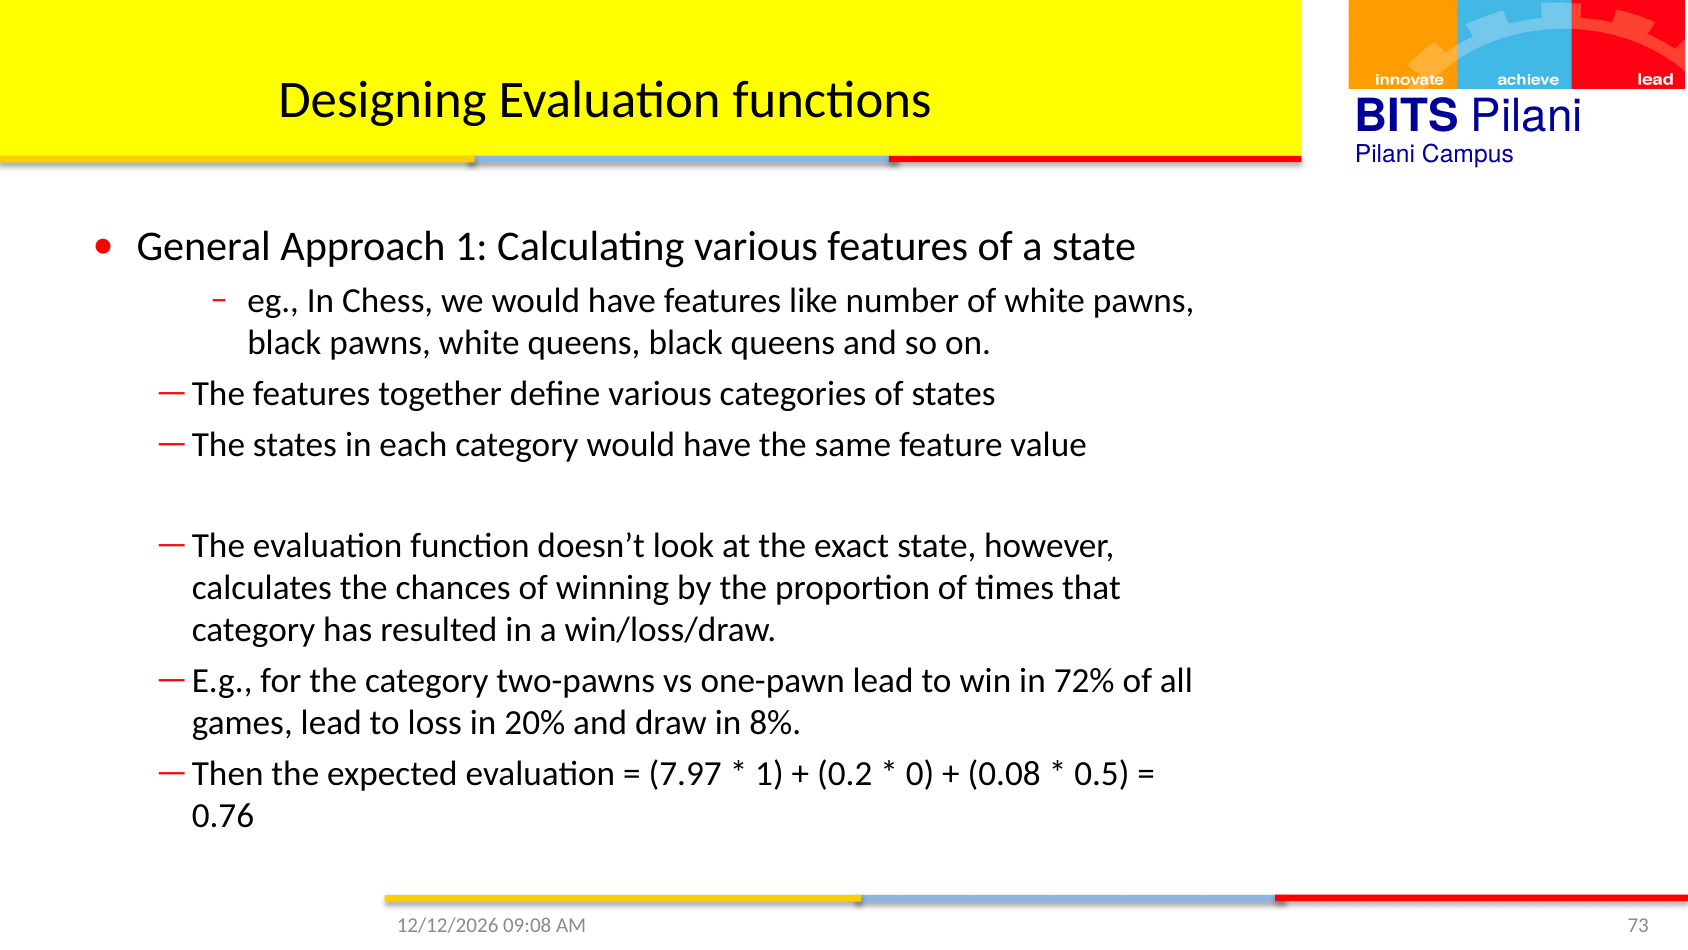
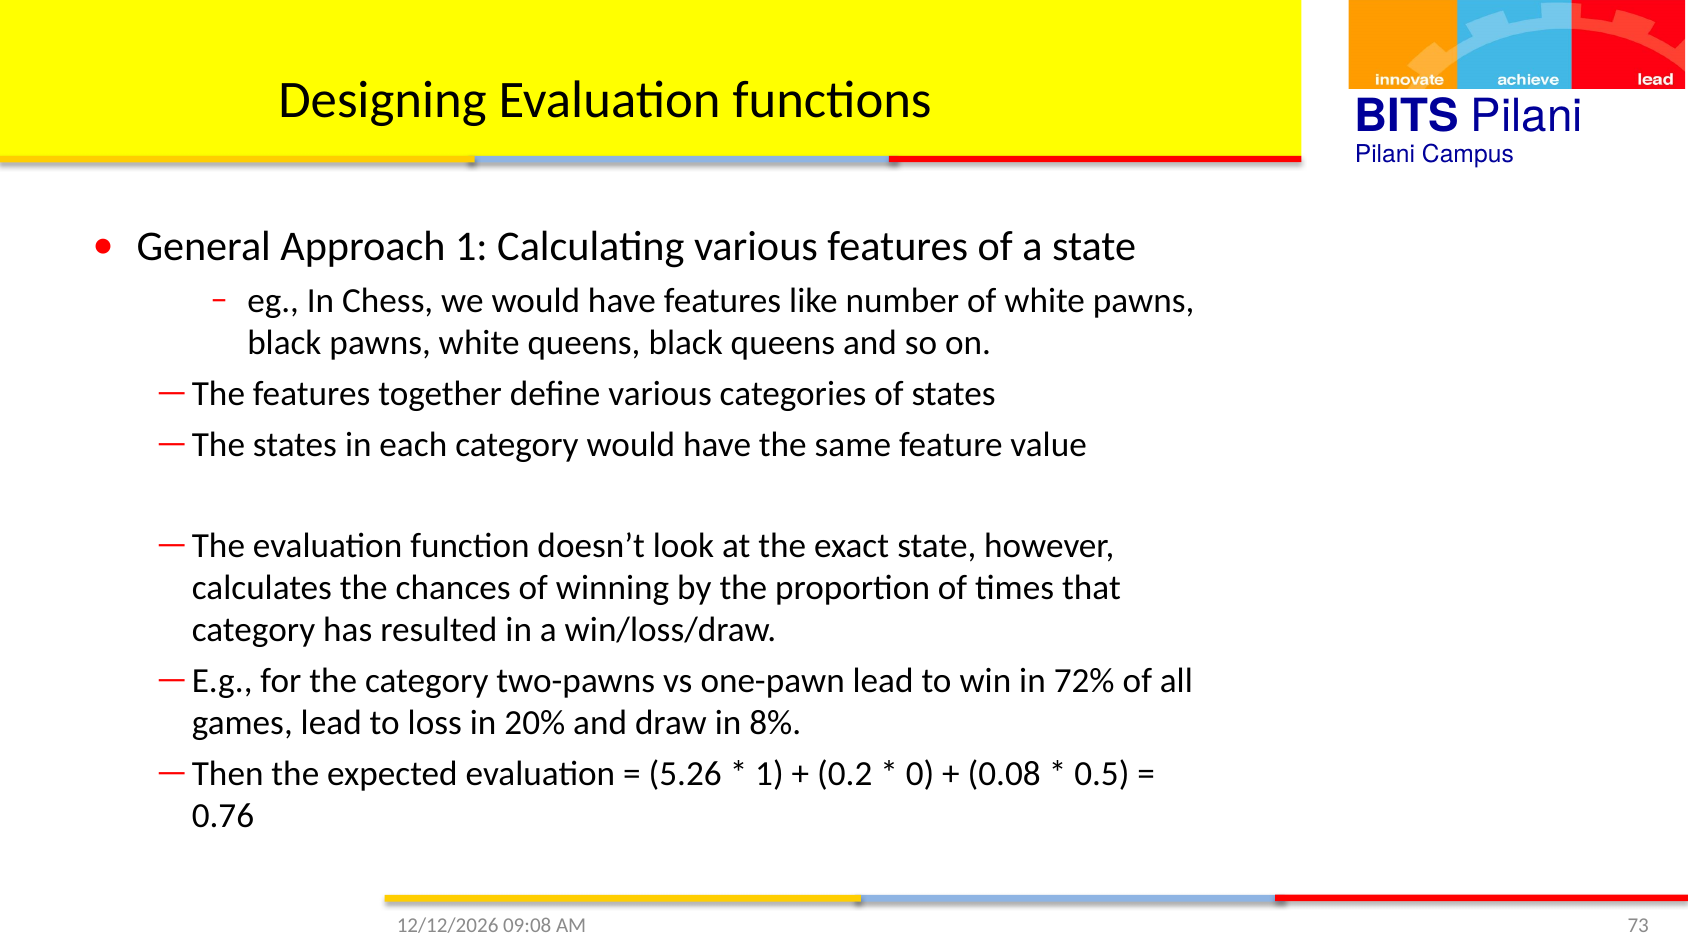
7.97: 7.97 -> 5.26
